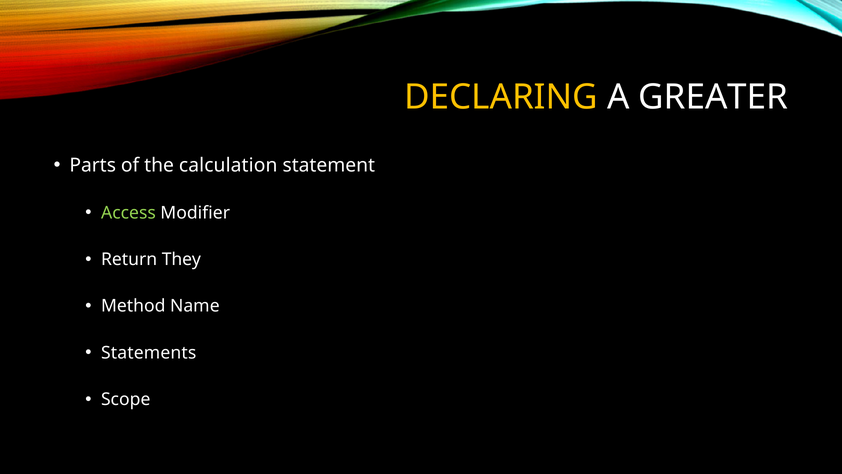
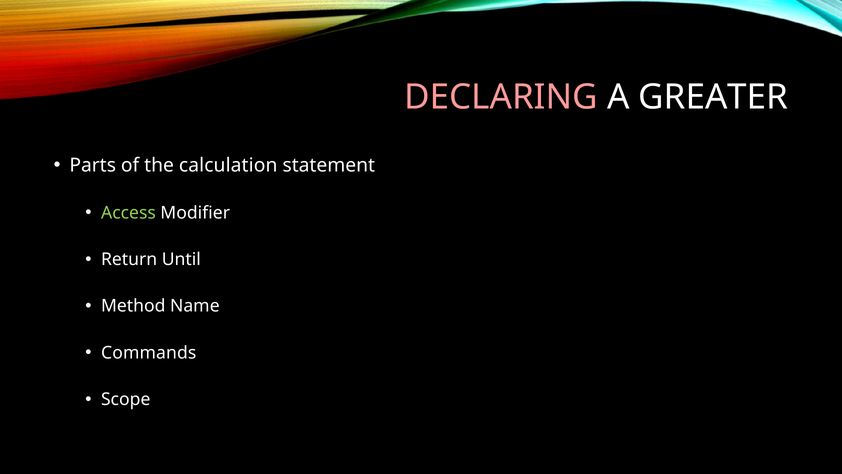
DECLARING colour: yellow -> pink
They: They -> Until
Statements: Statements -> Commands
